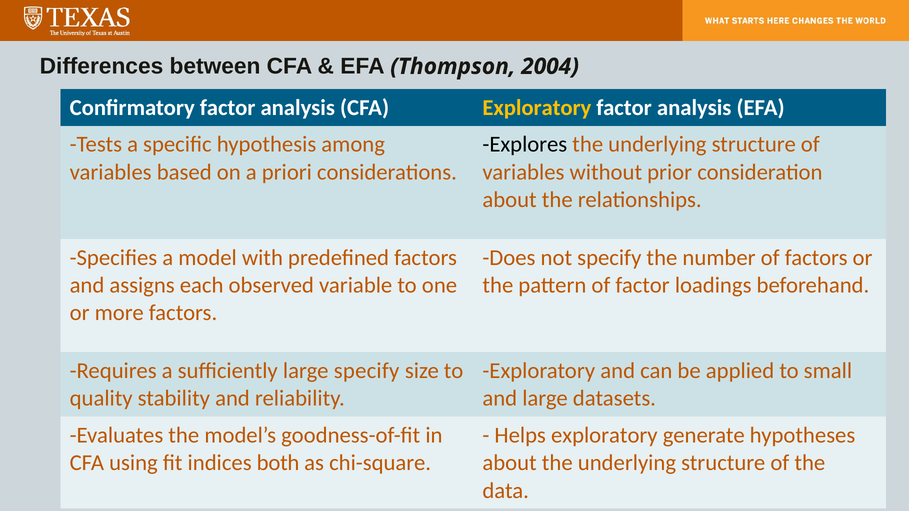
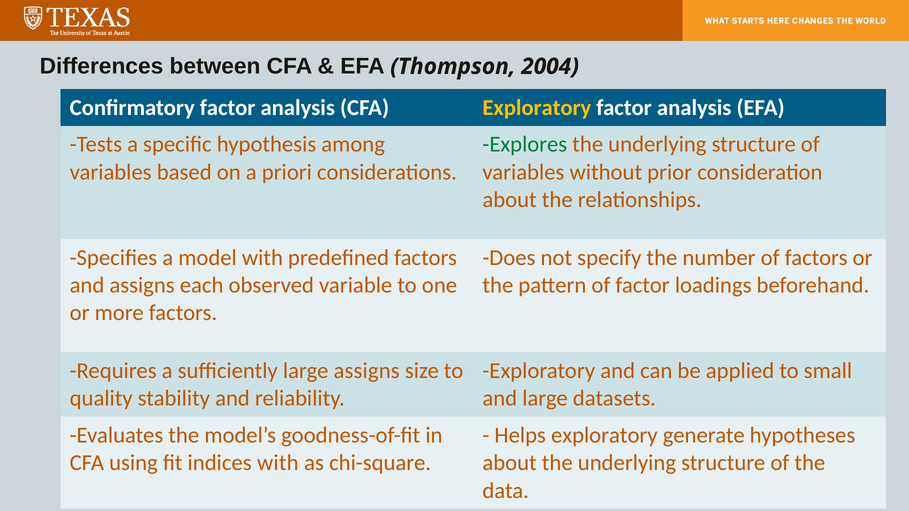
Explores colour: black -> green
large specify: specify -> assigns
indices both: both -> with
